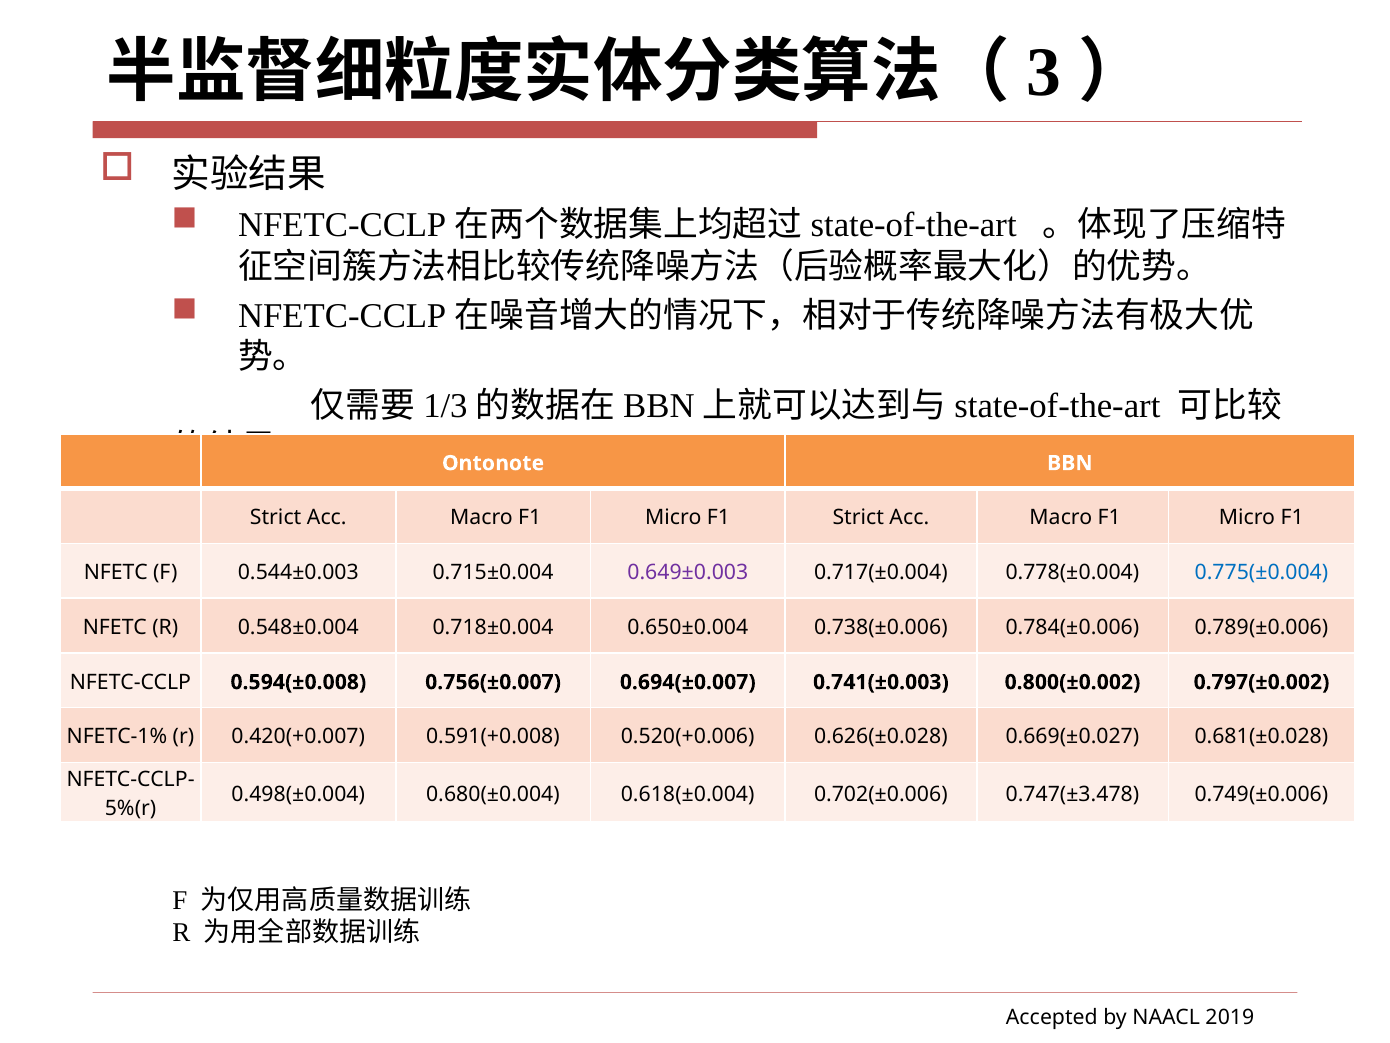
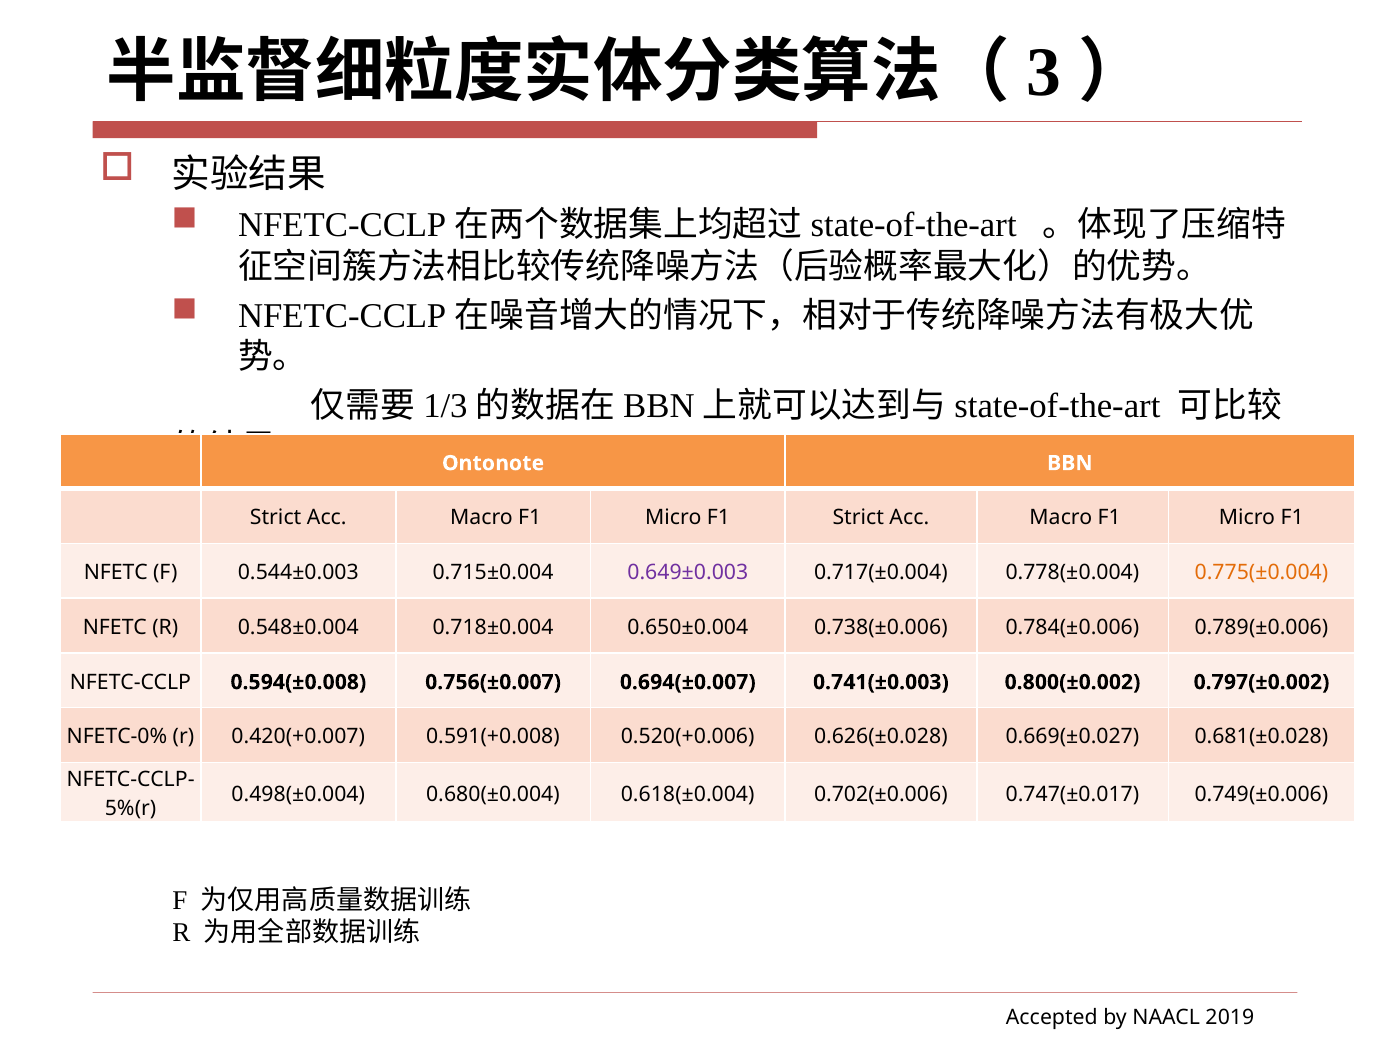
0.775(±0.004 colour: blue -> orange
NFETC-1%: NFETC-1% -> NFETC-0%
0.747(±3.478: 0.747(±3.478 -> 0.747(±0.017
